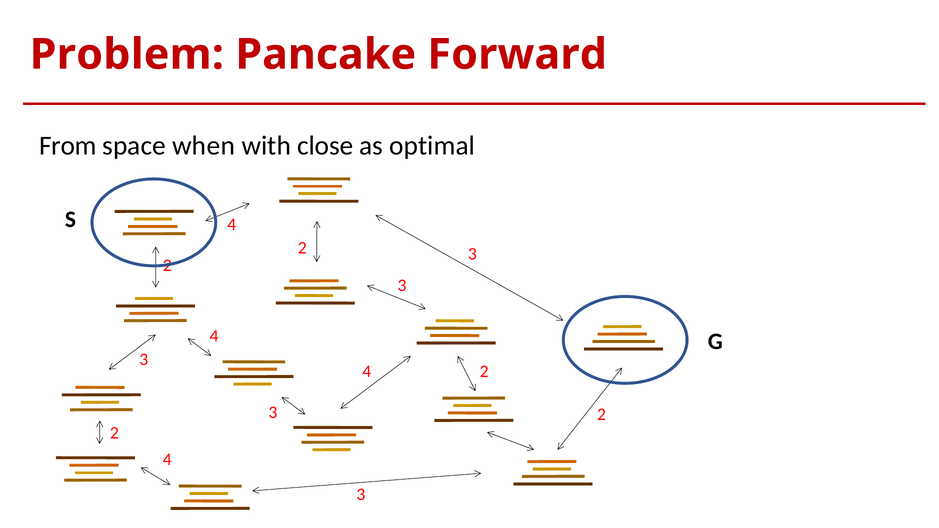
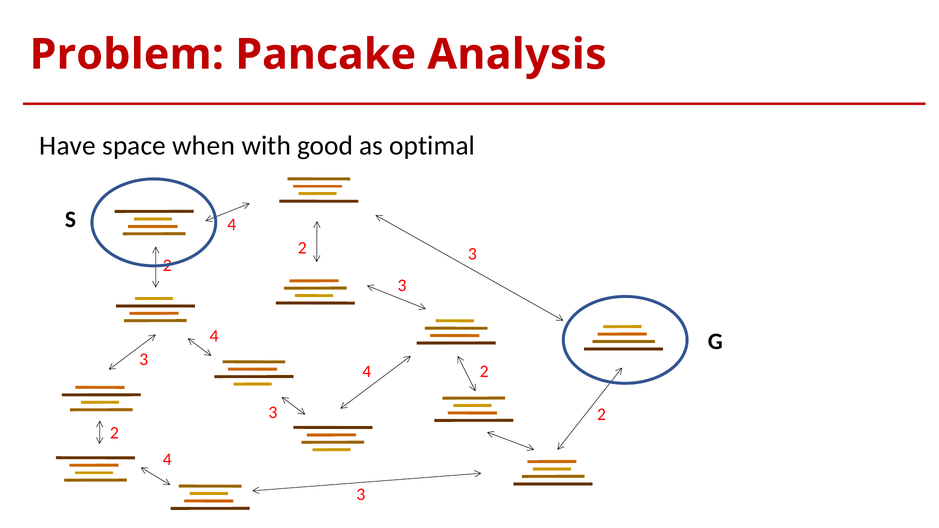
Forward: Forward -> Analysis
From: From -> Have
close: close -> good
